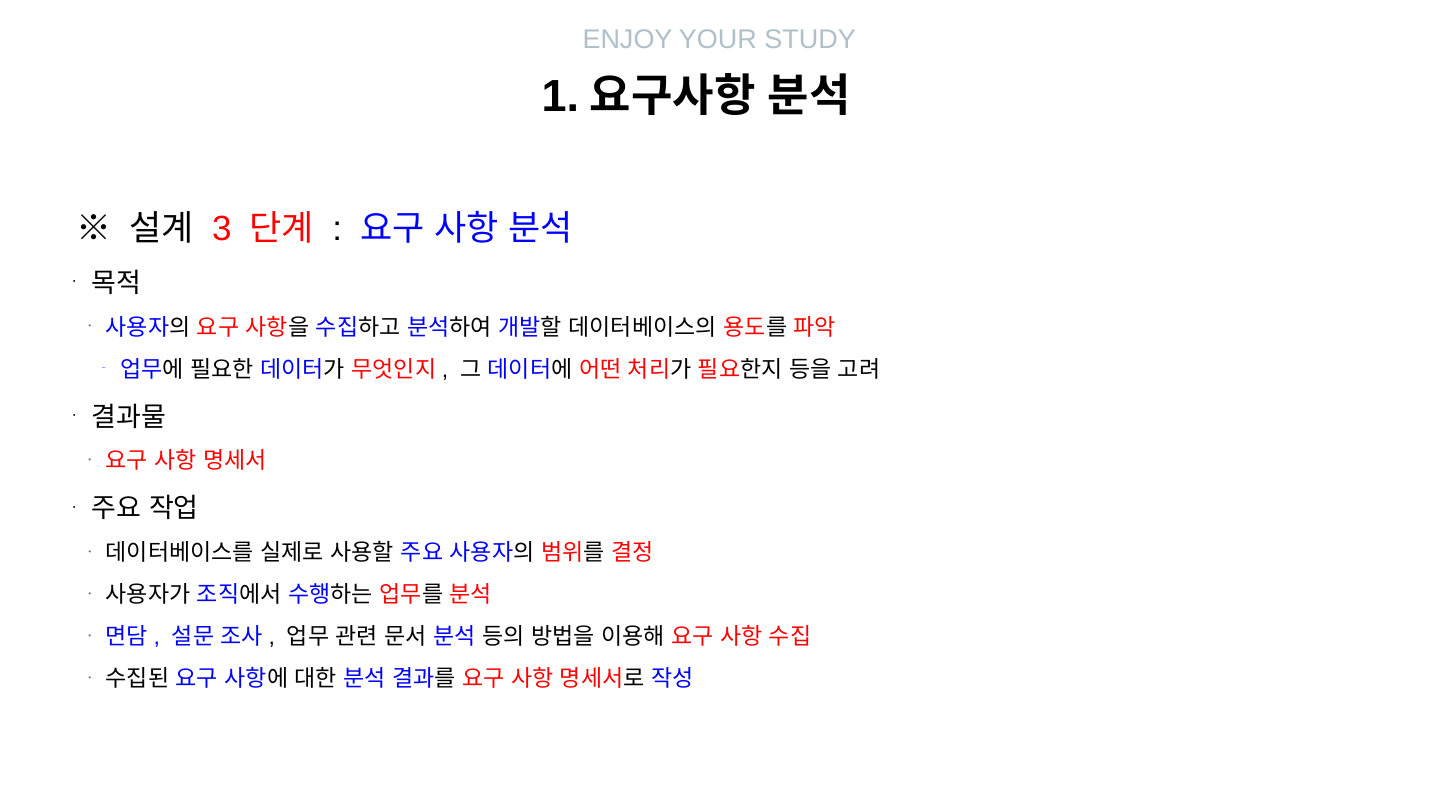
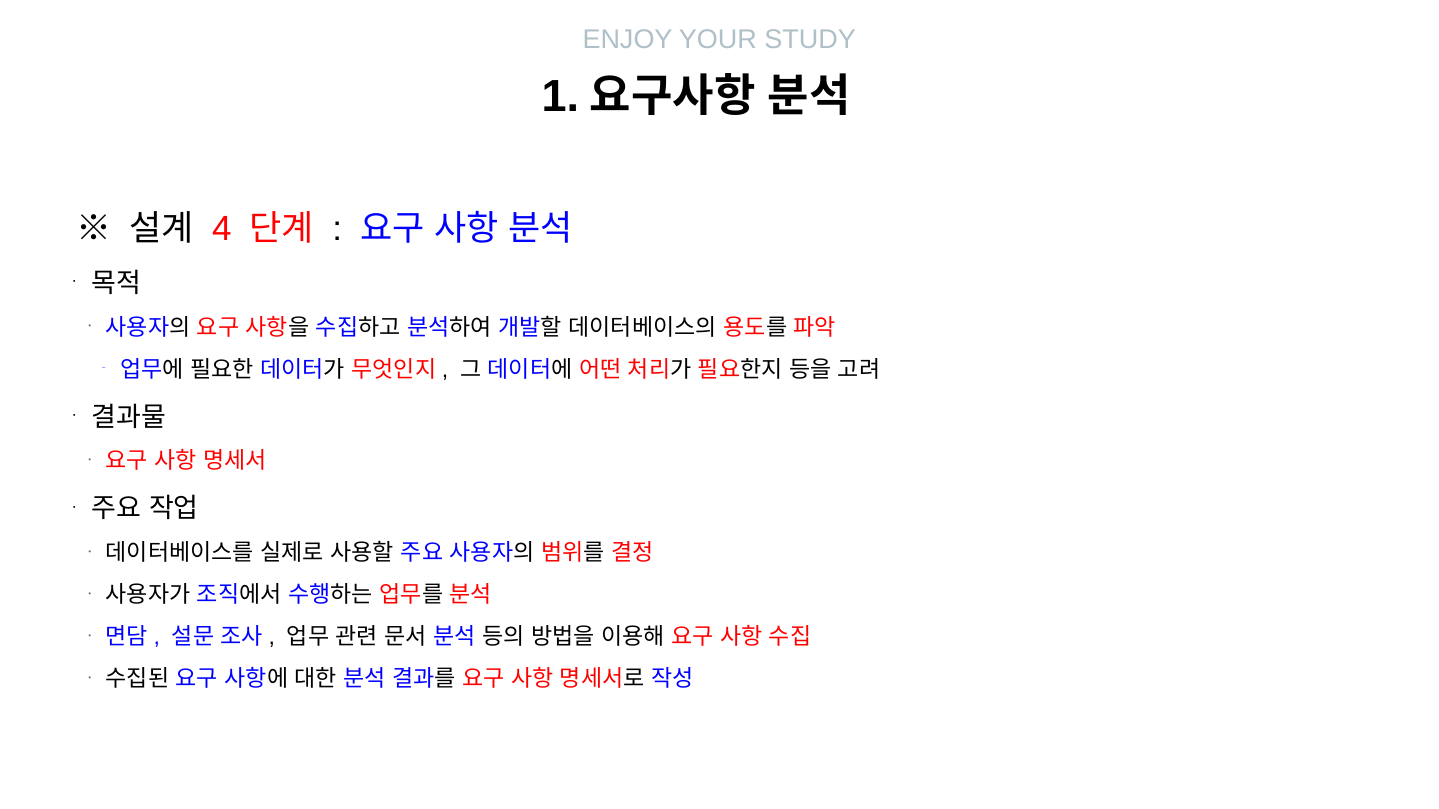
3: 3 -> 4
